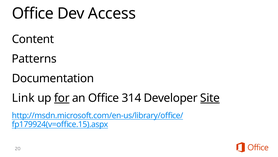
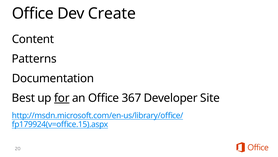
Access: Access -> Create
Link: Link -> Best
314: 314 -> 367
Site underline: present -> none
